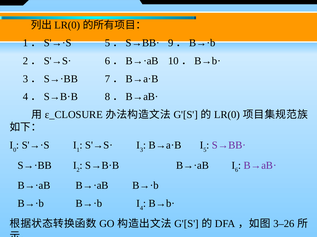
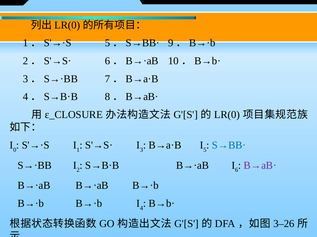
S→BB· colour: purple -> blue
